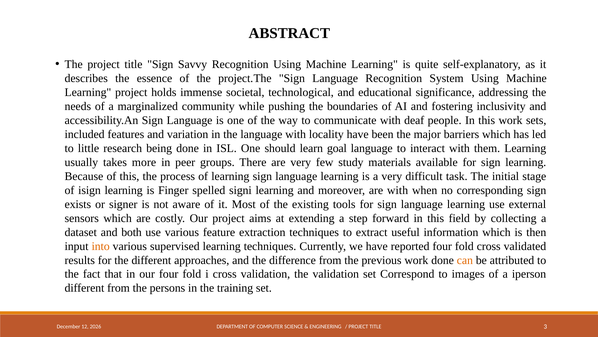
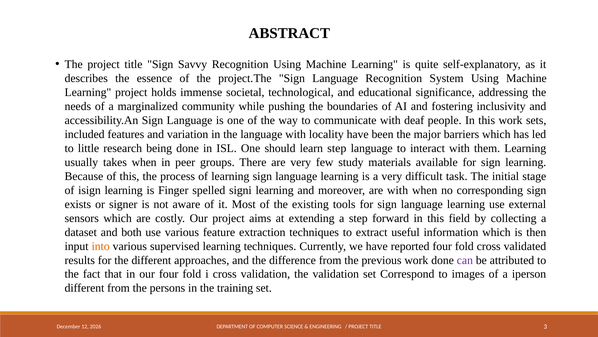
learn goal: goal -> step
takes more: more -> when
can colour: orange -> purple
